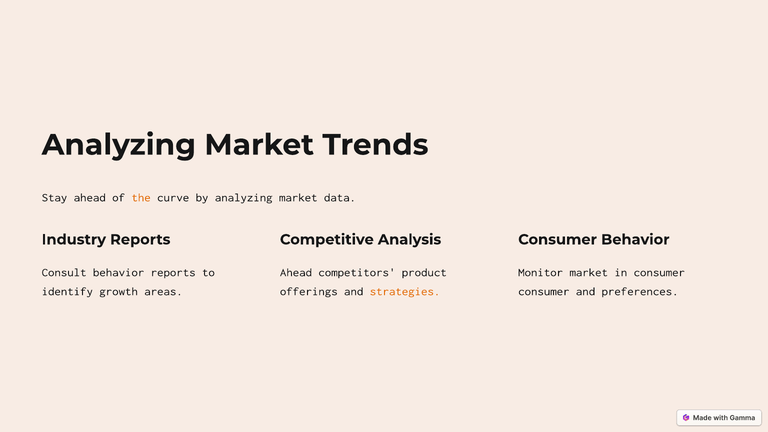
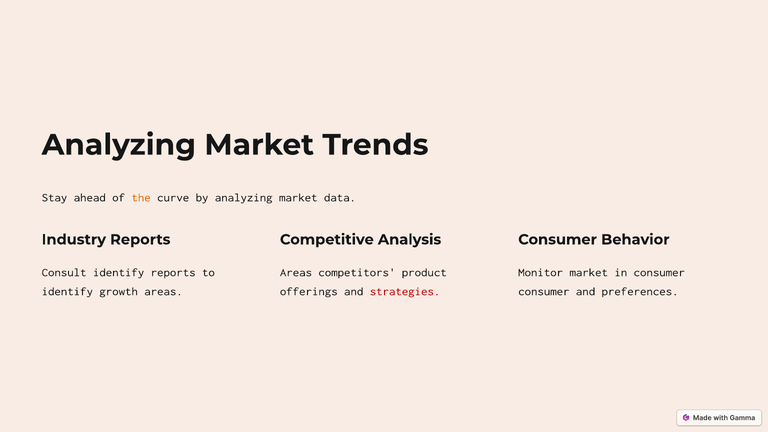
Consult behavior: behavior -> identify
Ahead at (296, 272): Ahead -> Areas
strategies colour: orange -> red
